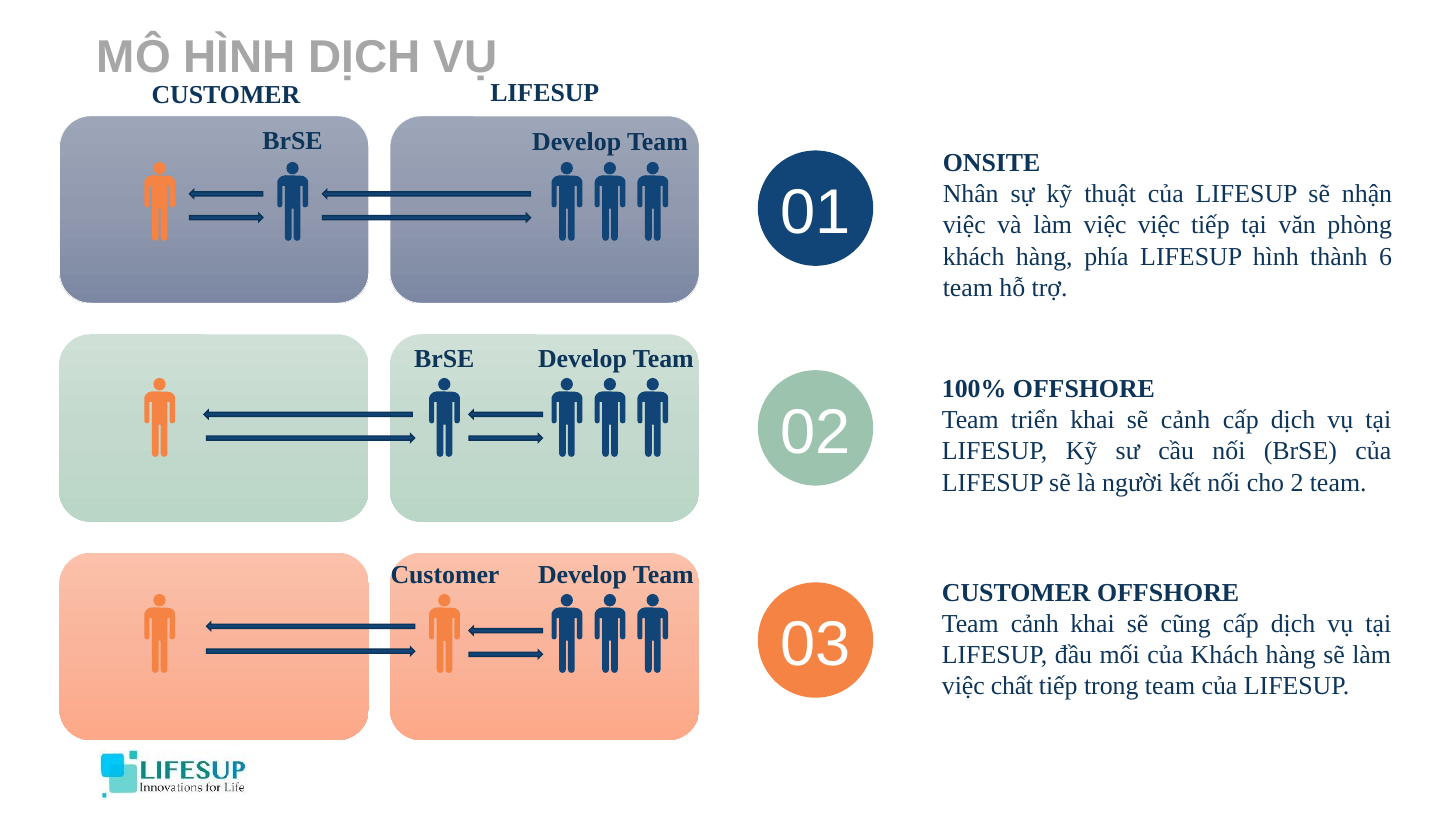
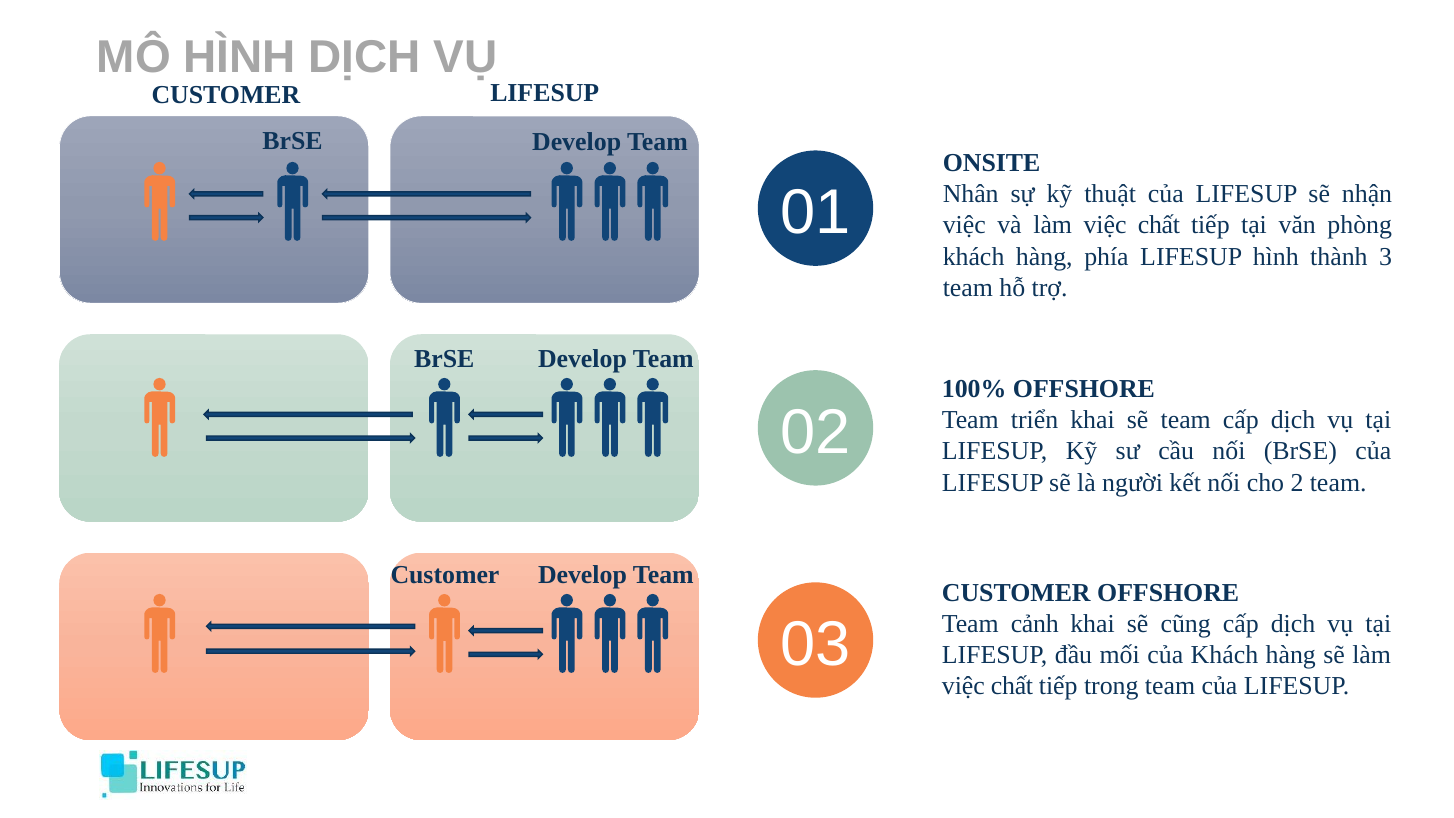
và làm việc việc: việc -> chất
6: 6 -> 3
sẽ cảnh: cảnh -> team
